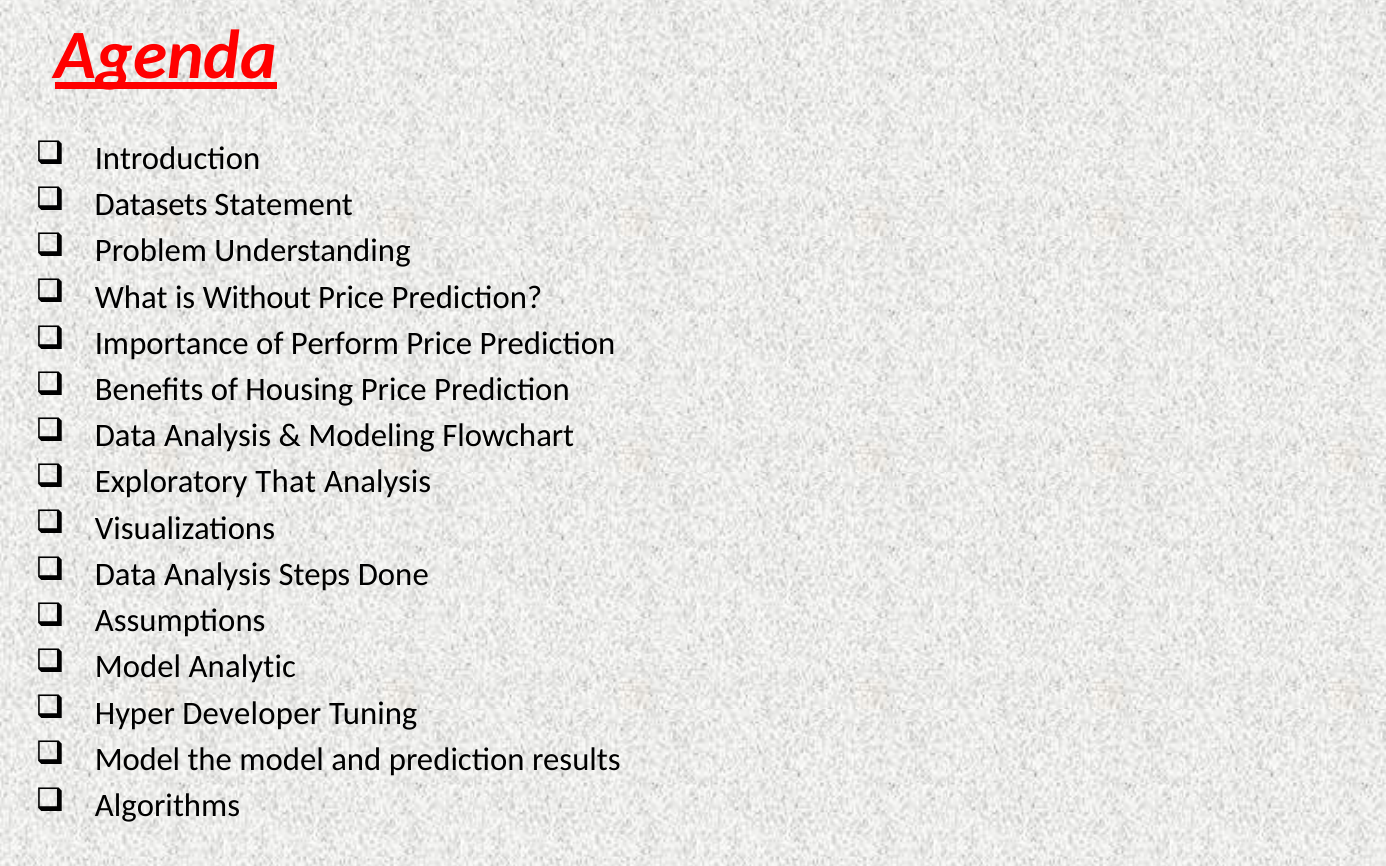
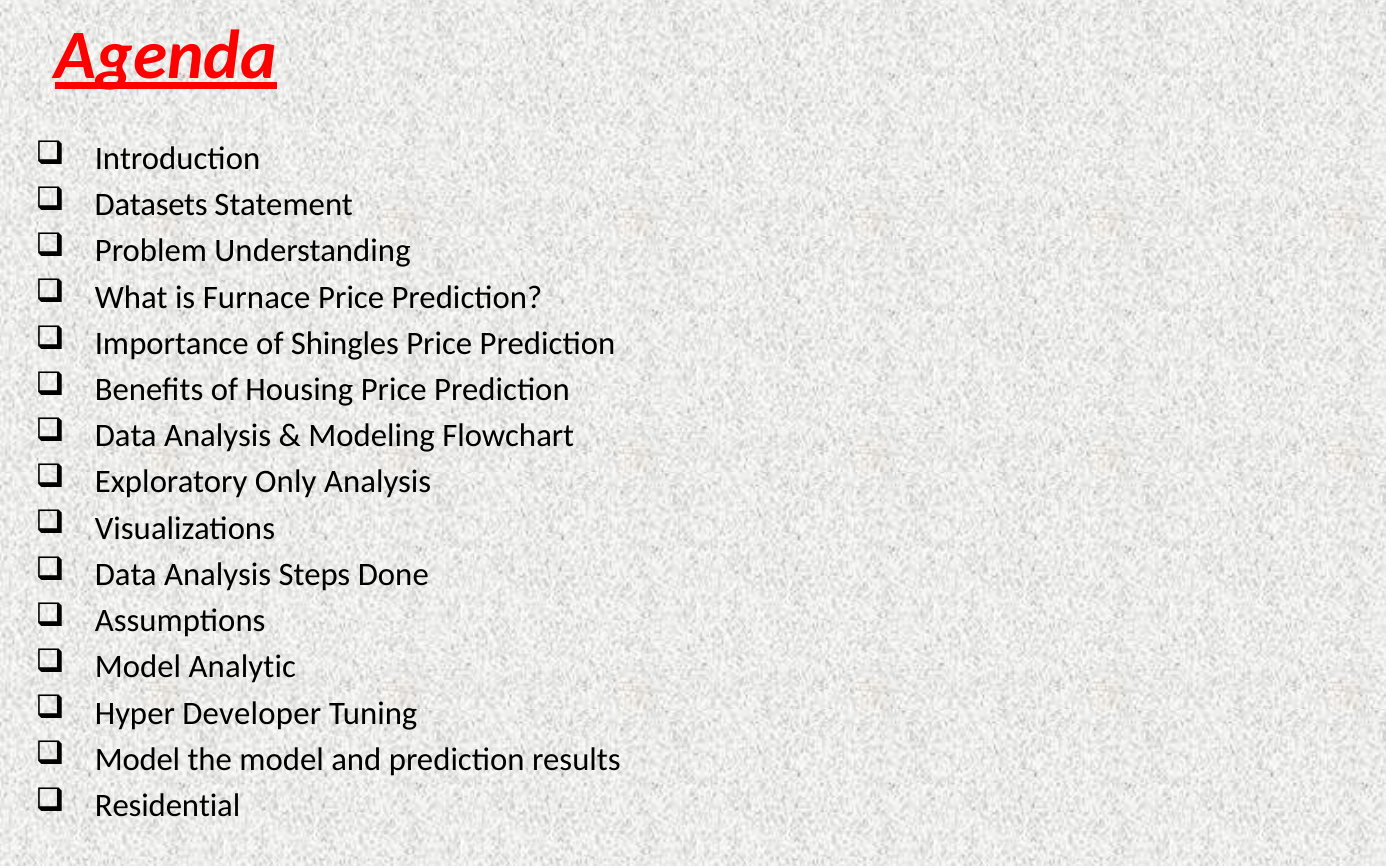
Without: Without -> Furnace
Perform: Perform -> Shingles
That: That -> Only
Algorithms: Algorithms -> Residential
